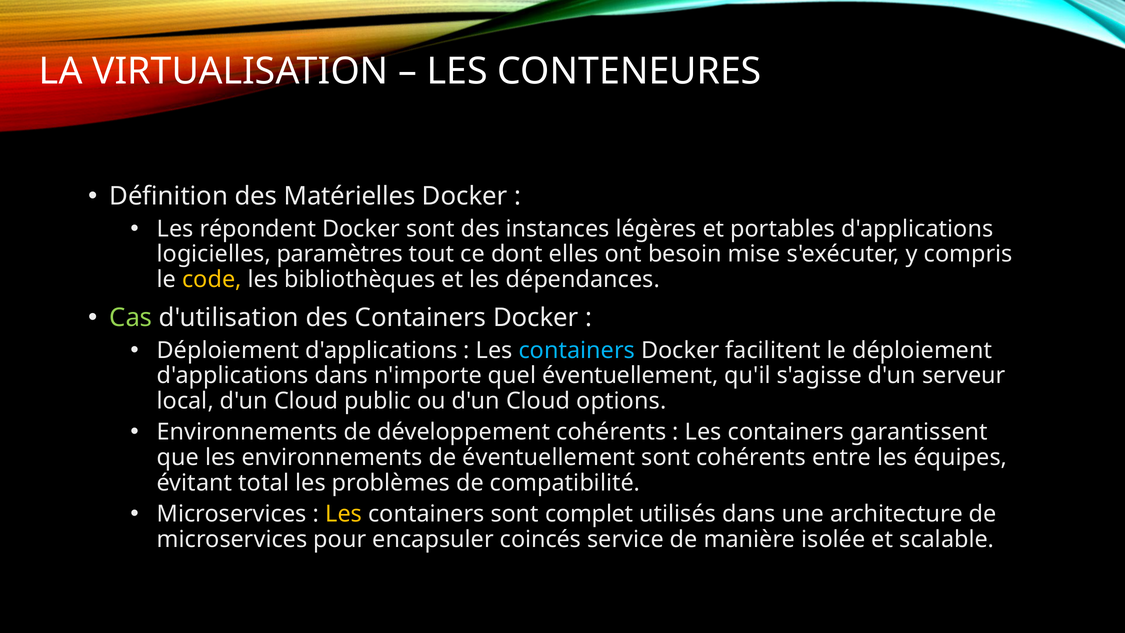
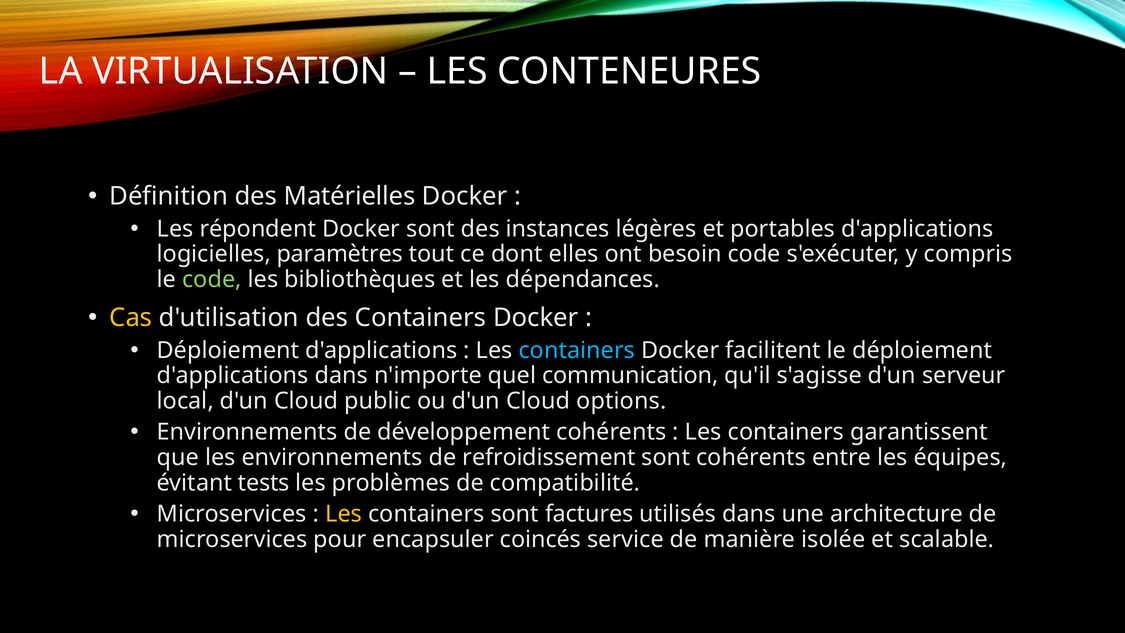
besoin mise: mise -> code
code at (212, 279) colour: yellow -> light green
Cas colour: light green -> yellow
quel éventuellement: éventuellement -> communication
de éventuellement: éventuellement -> refroidissement
total: total -> tests
complet: complet -> factures
